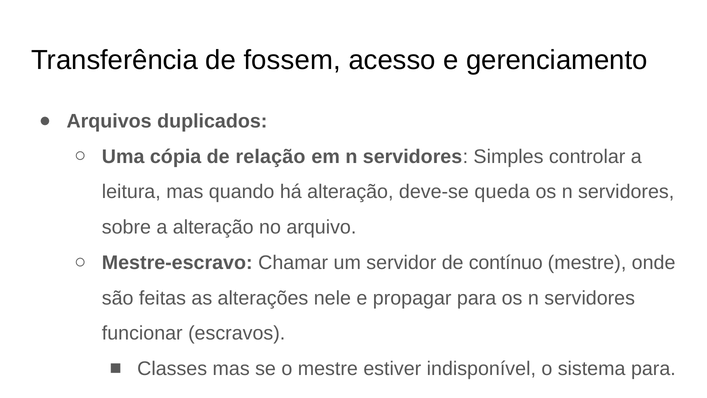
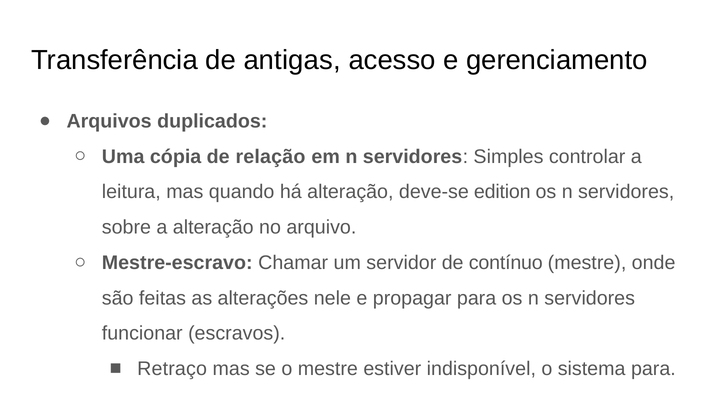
fossem: fossem -> antigas
queda: queda -> edition
Classes: Classes -> Retraço
